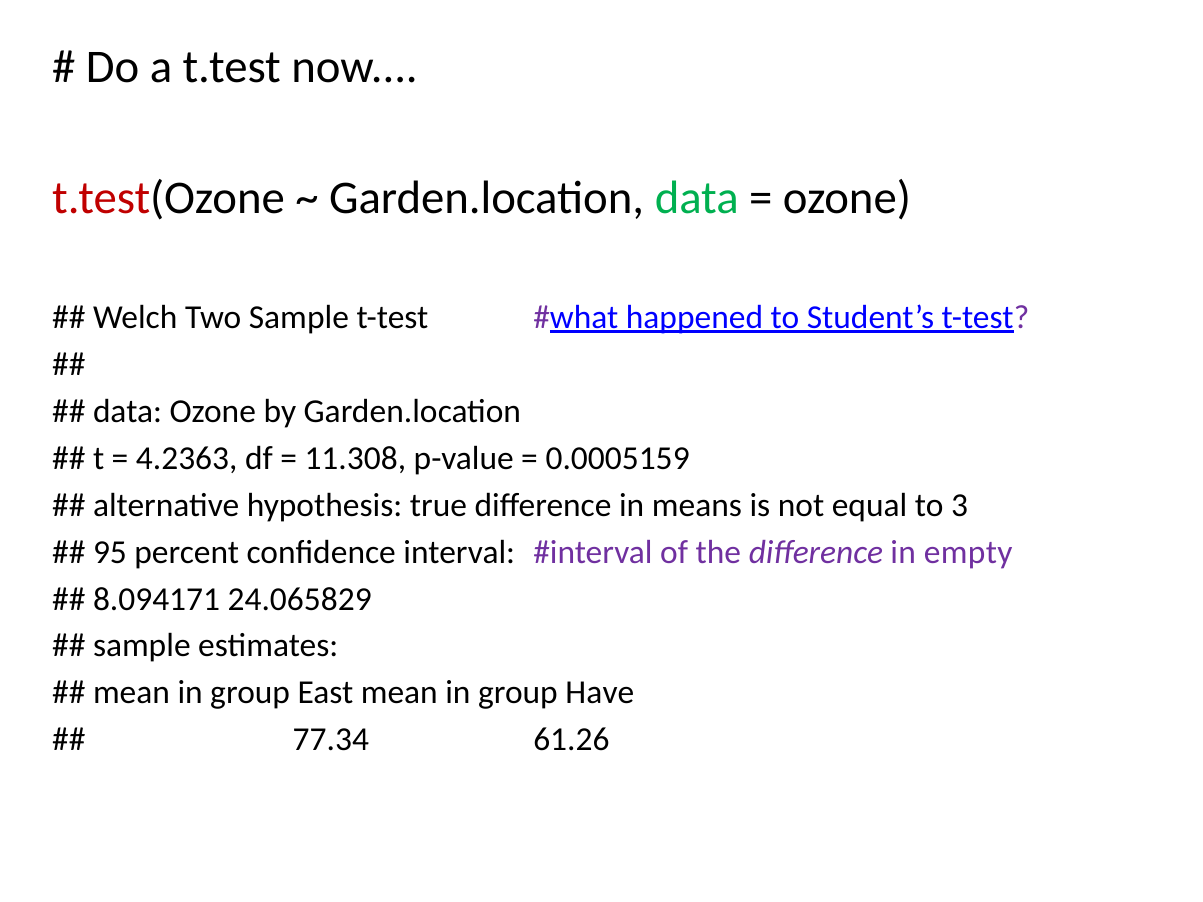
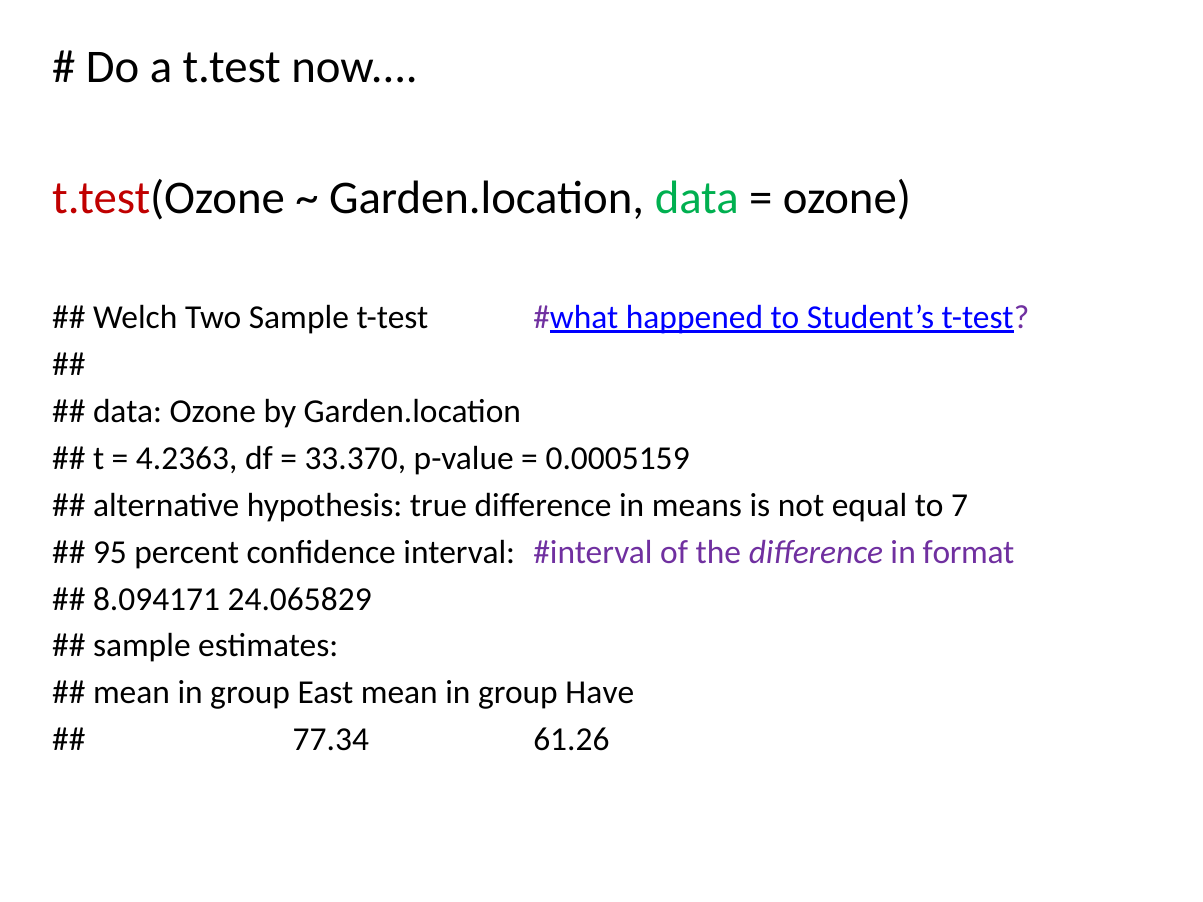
11.308: 11.308 -> 33.370
3: 3 -> 7
empty: empty -> format
